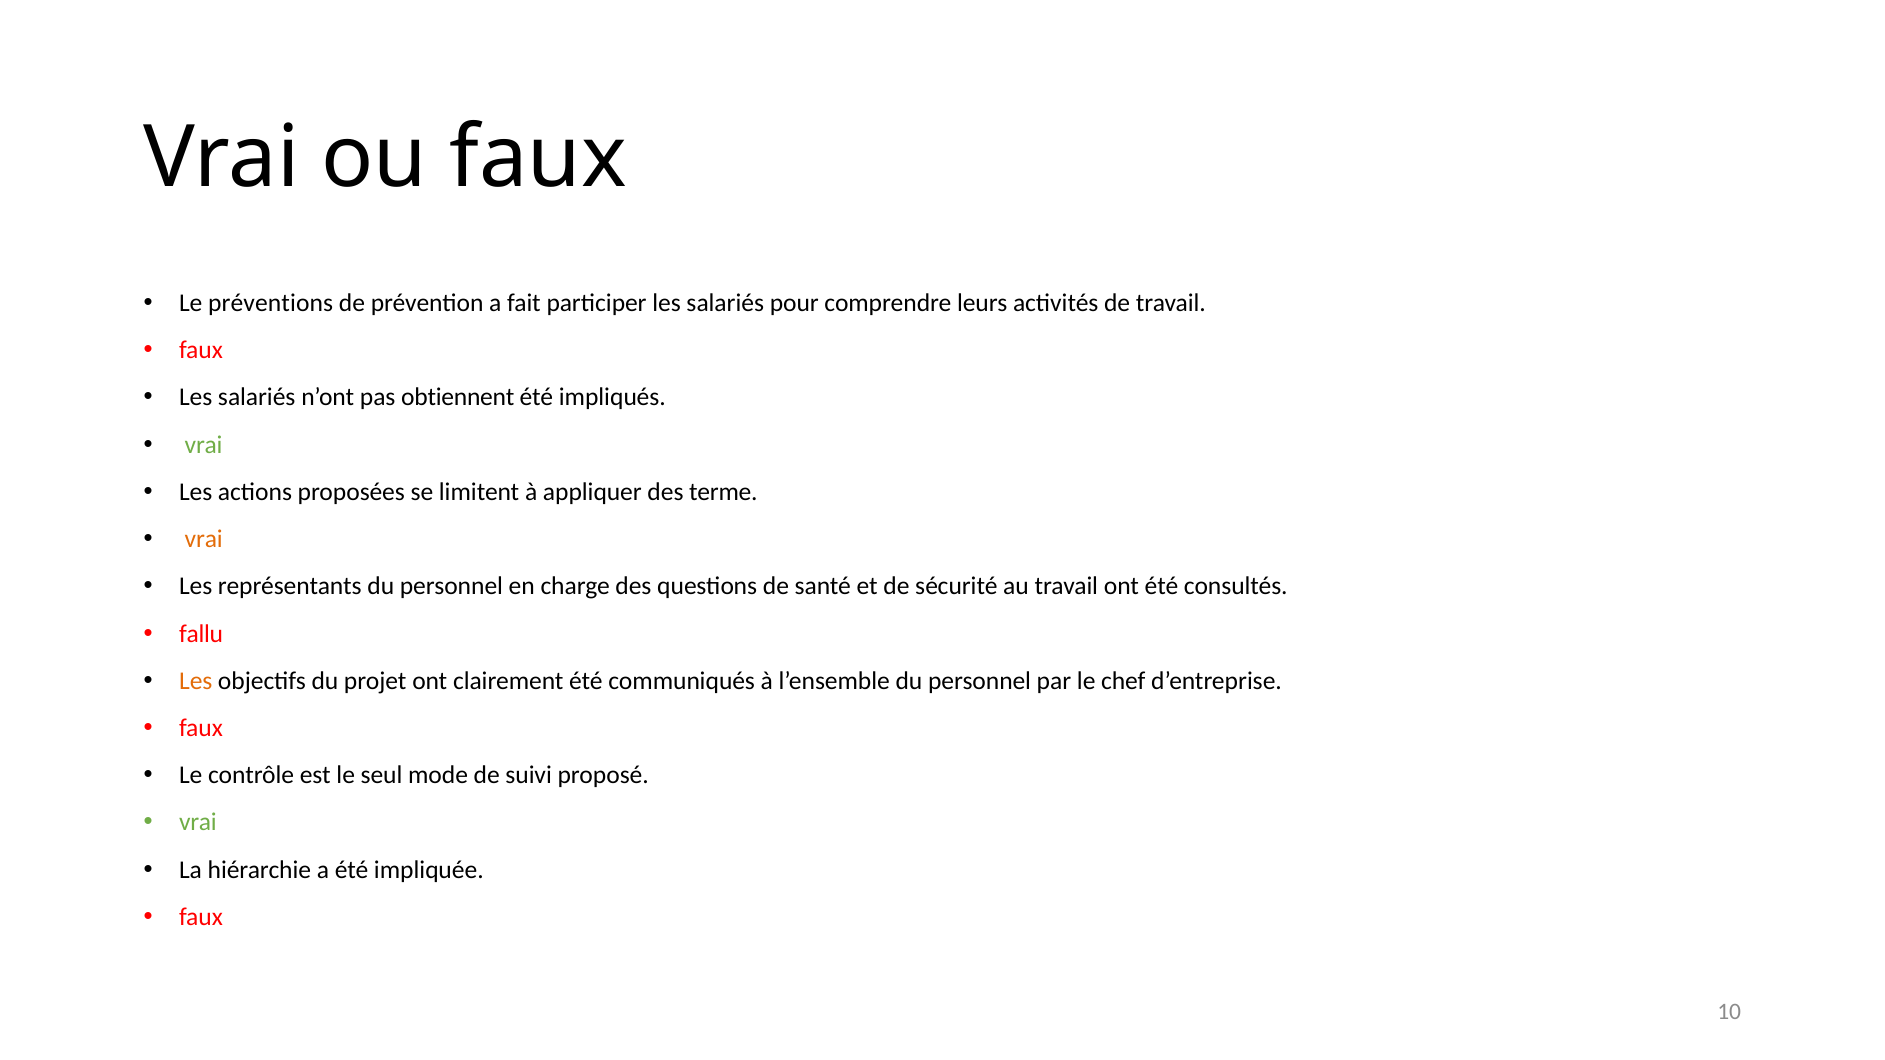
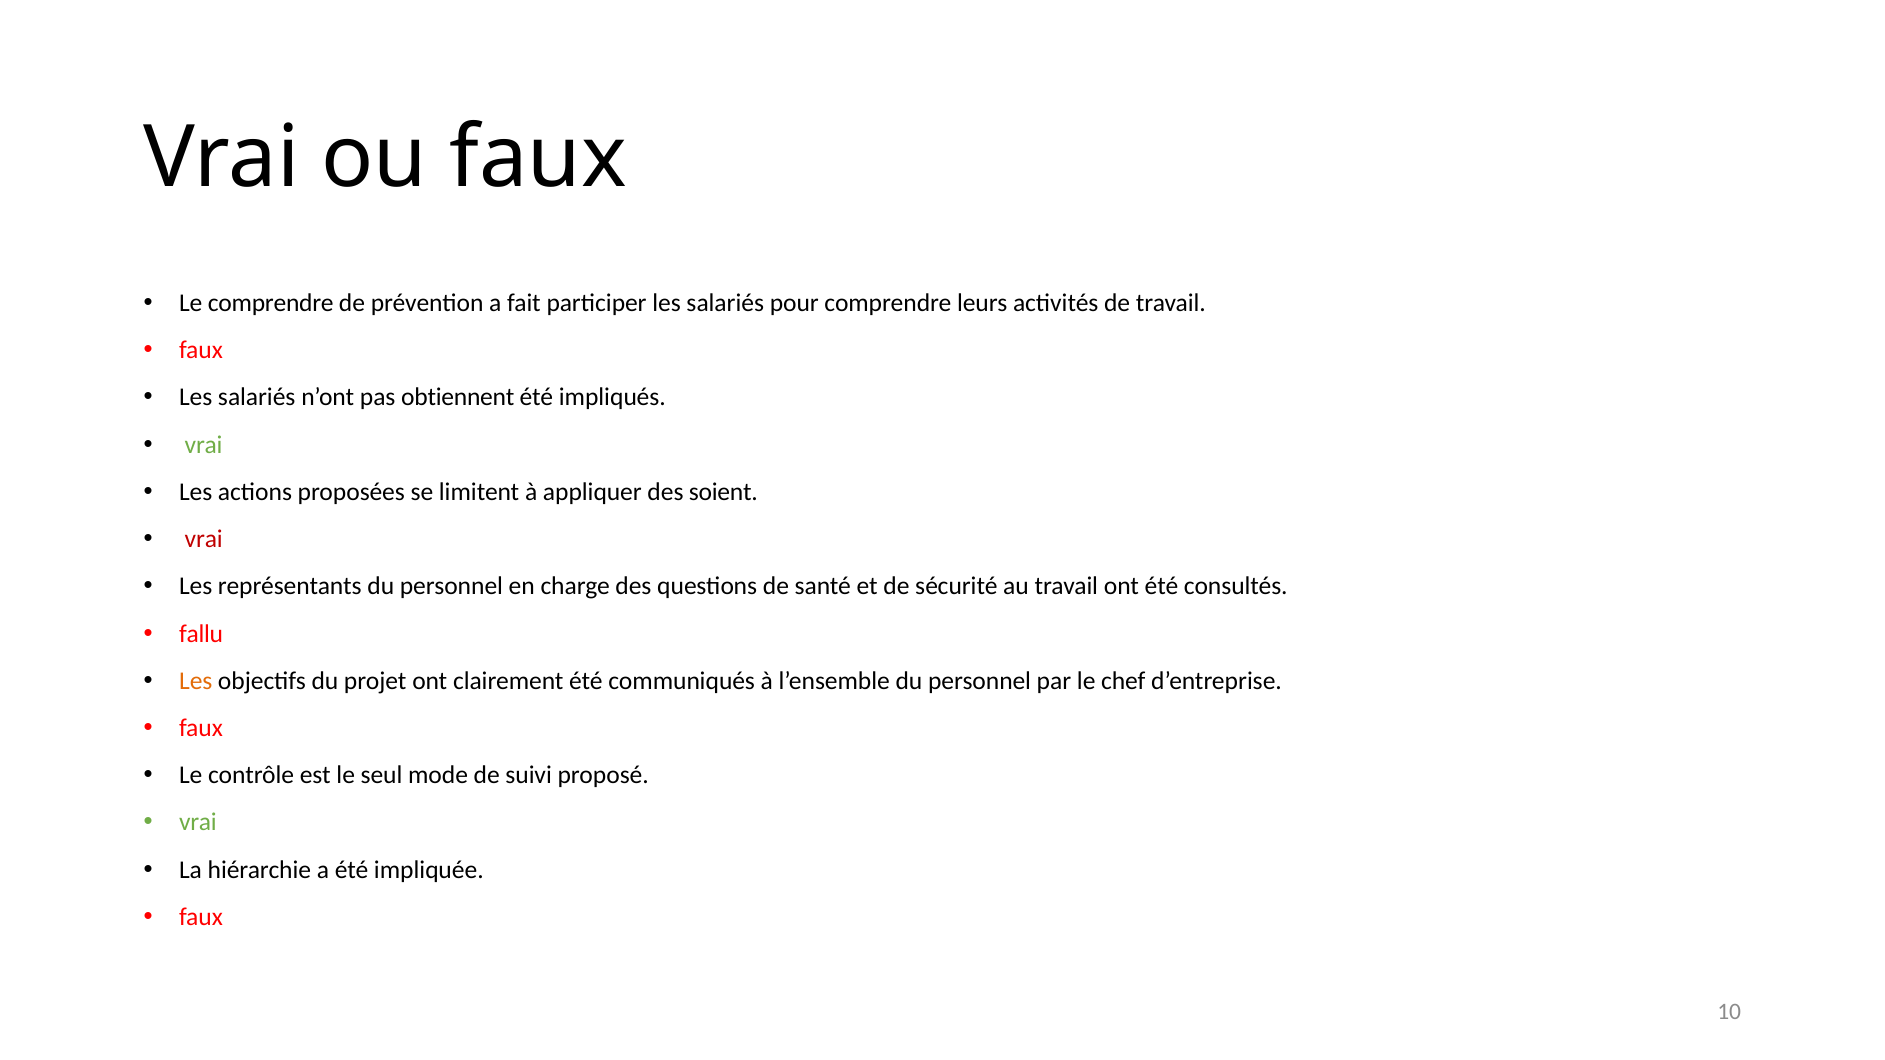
Le préventions: préventions -> comprendre
terme: terme -> soient
vrai at (204, 539) colour: orange -> red
